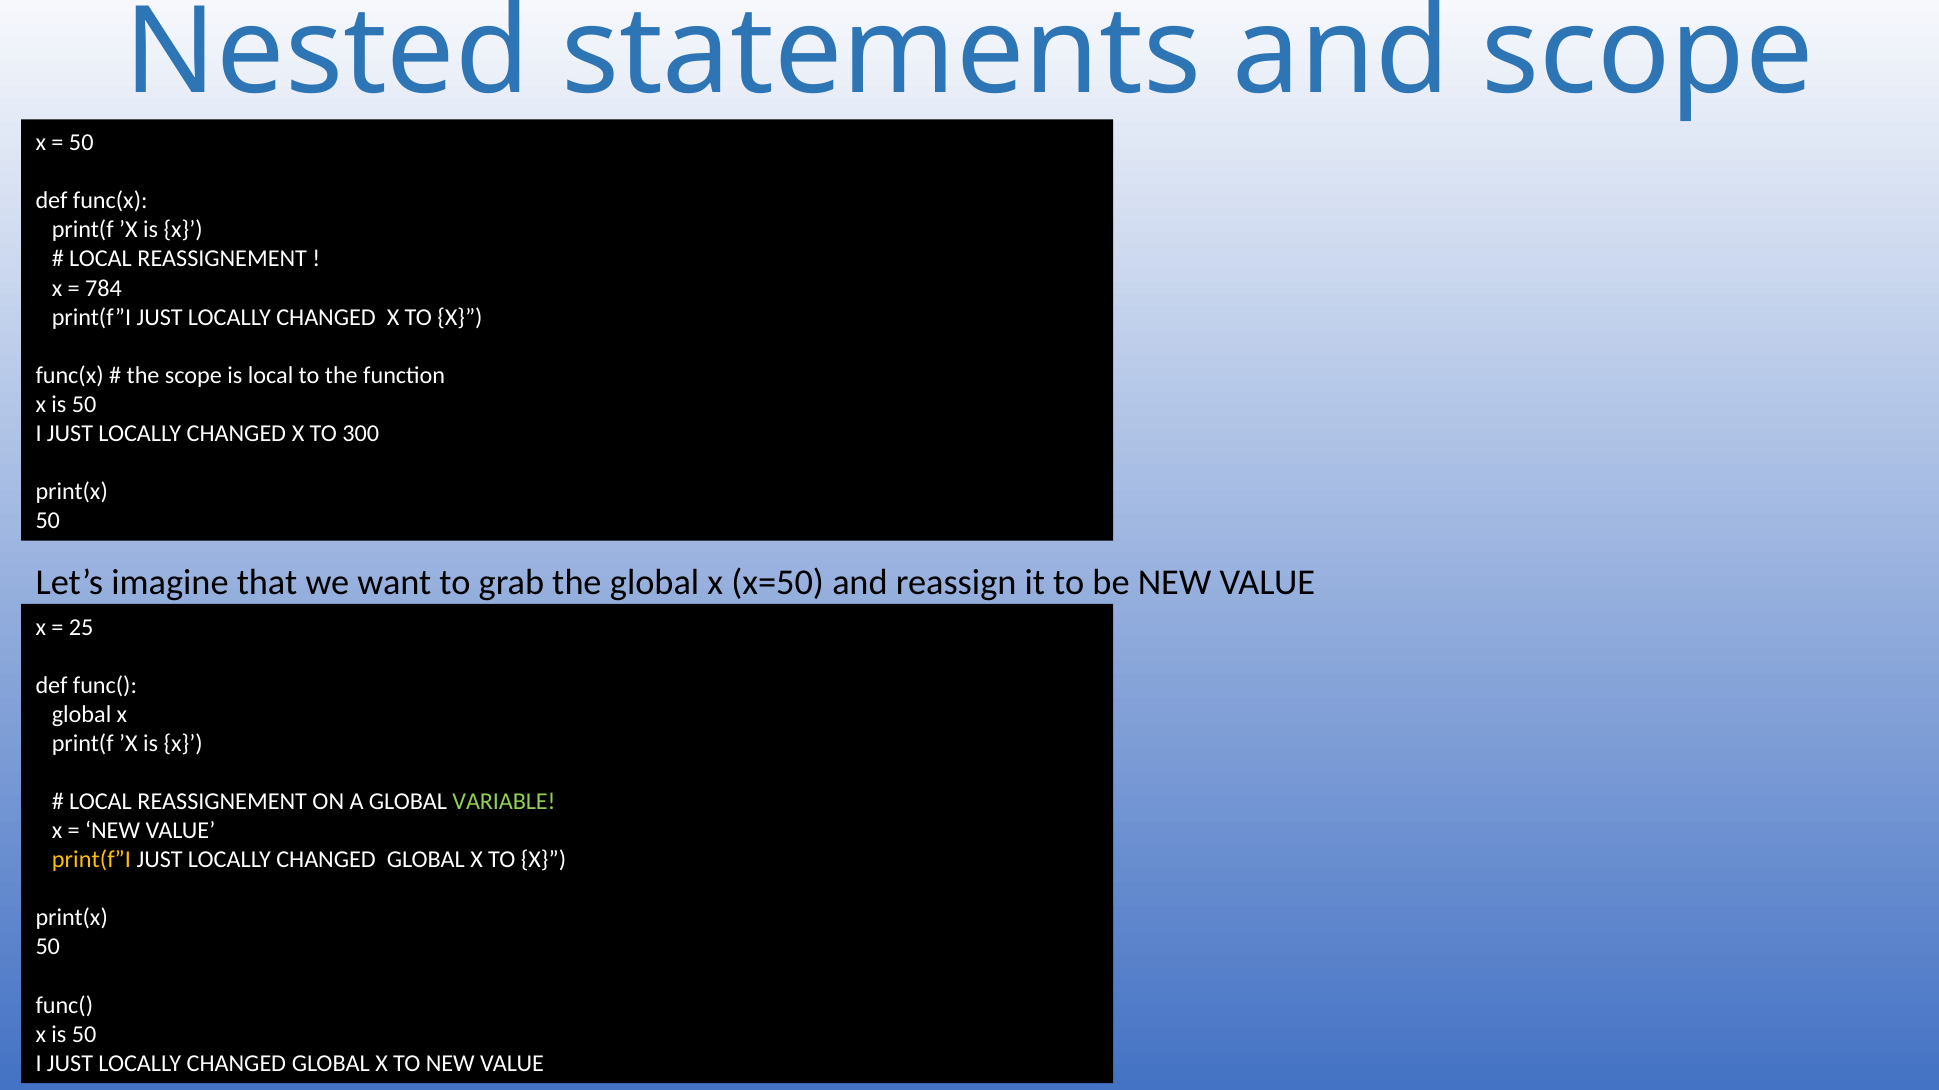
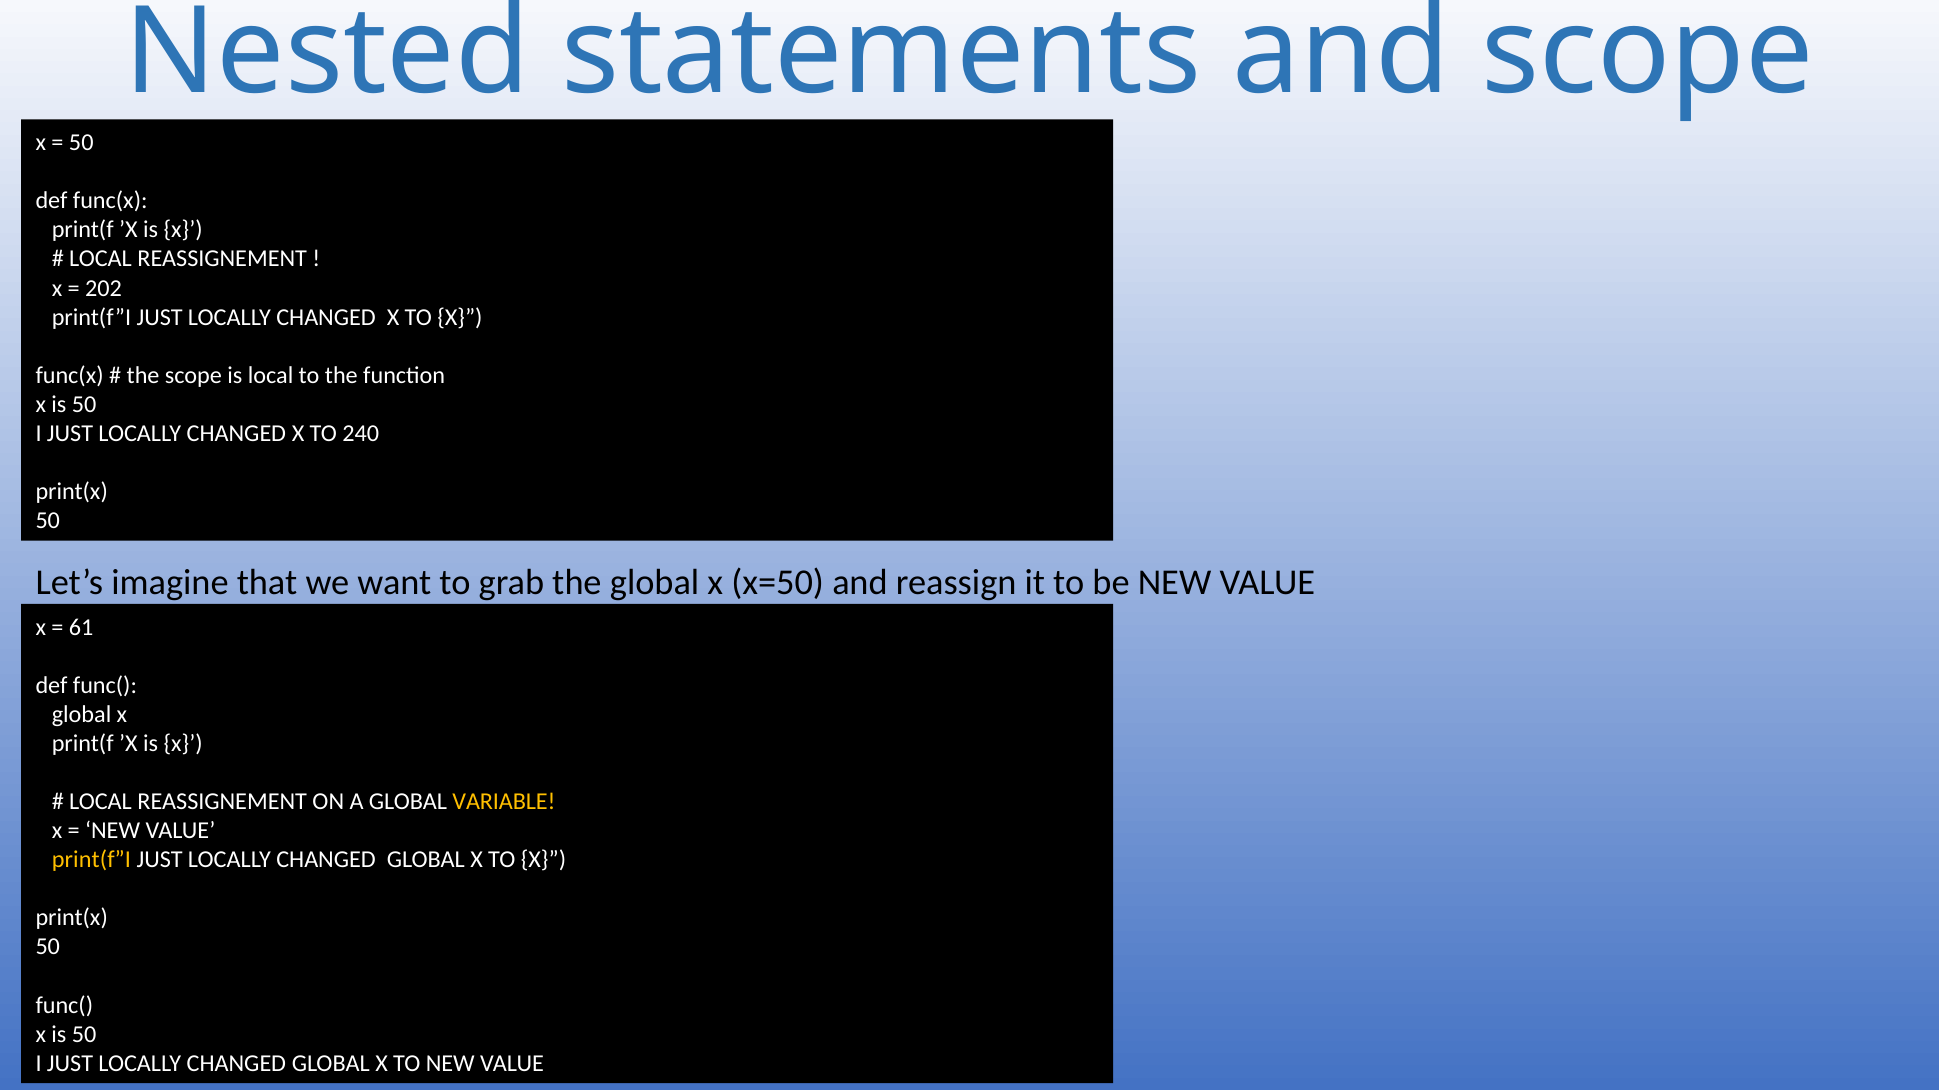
784: 784 -> 202
300: 300 -> 240
25: 25 -> 61
VARIABLE colour: light green -> yellow
